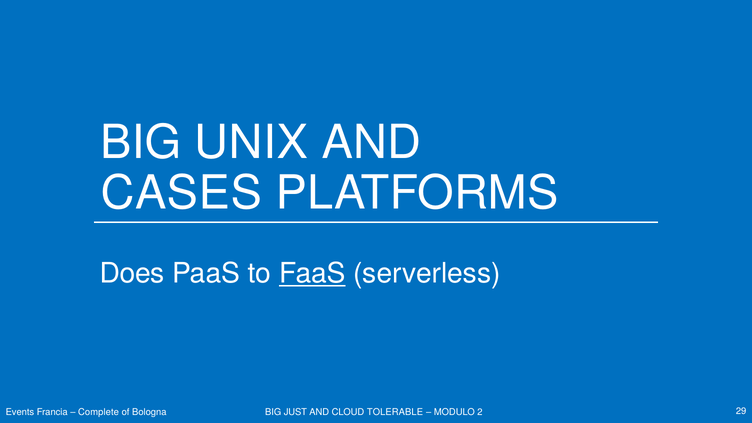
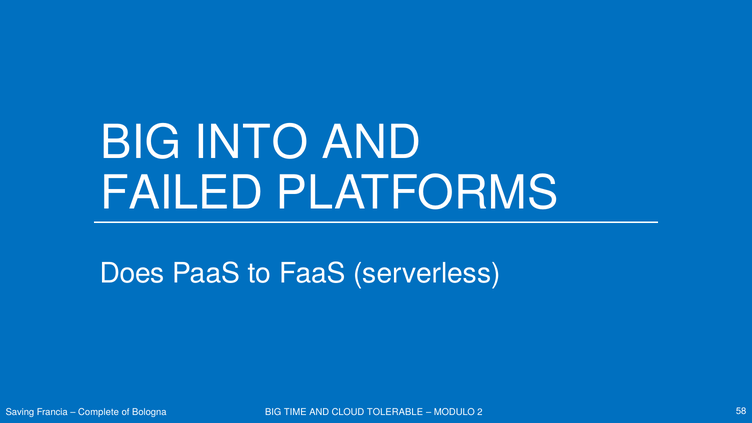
UNIX: UNIX -> INTO
CASES: CASES -> FAILED
FaaS underline: present -> none
Events: Events -> Saving
JUST: JUST -> TIME
29: 29 -> 58
